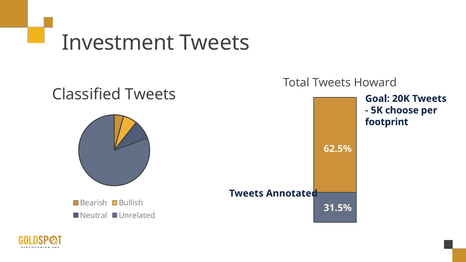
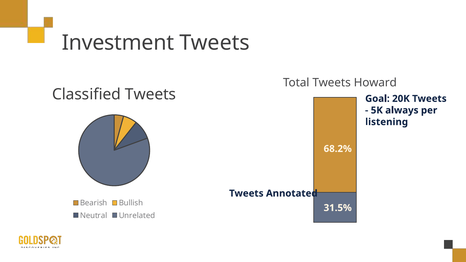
choose: choose -> always
footprint: footprint -> listening
62.5%: 62.5% -> 68.2%
